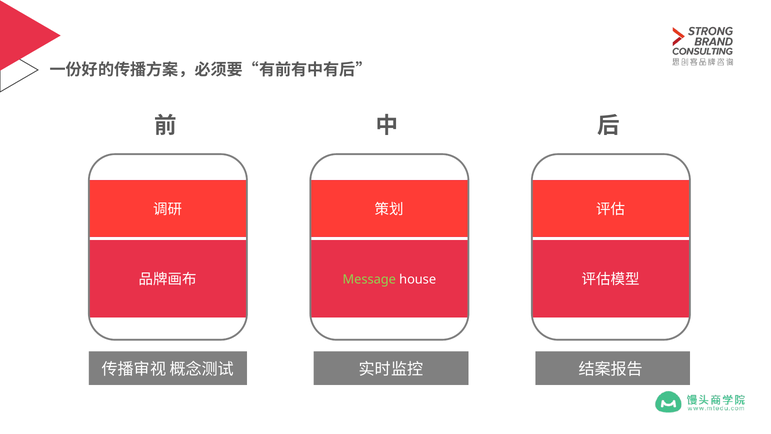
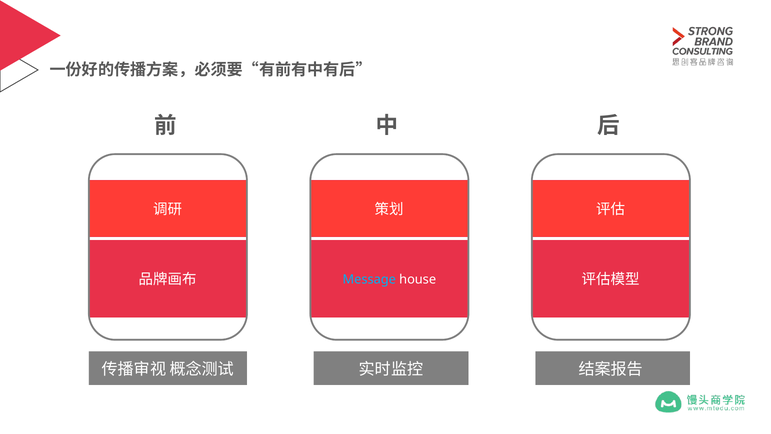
Message colour: light green -> light blue
